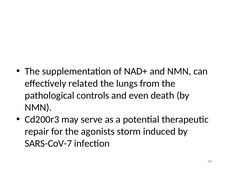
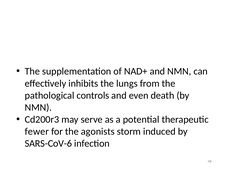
related: related -> inhibits
repair: repair -> fewer
SARS-CoV-7: SARS-CoV-7 -> SARS-CoV-6
